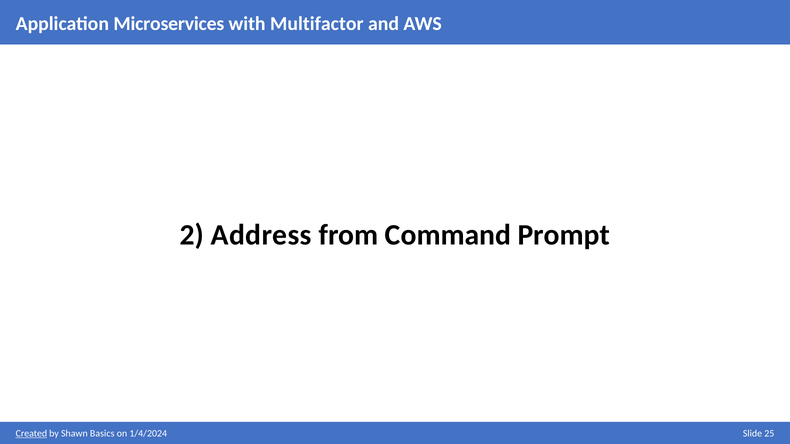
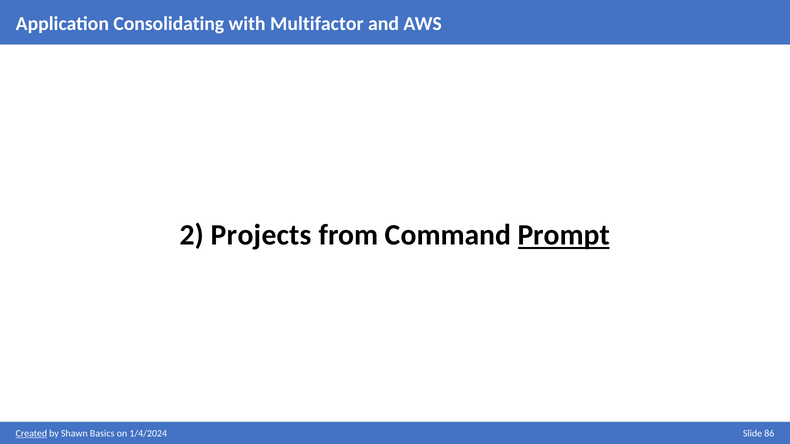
Microservices: Microservices -> Consolidating
Address: Address -> Projects
Prompt underline: none -> present
25: 25 -> 86
